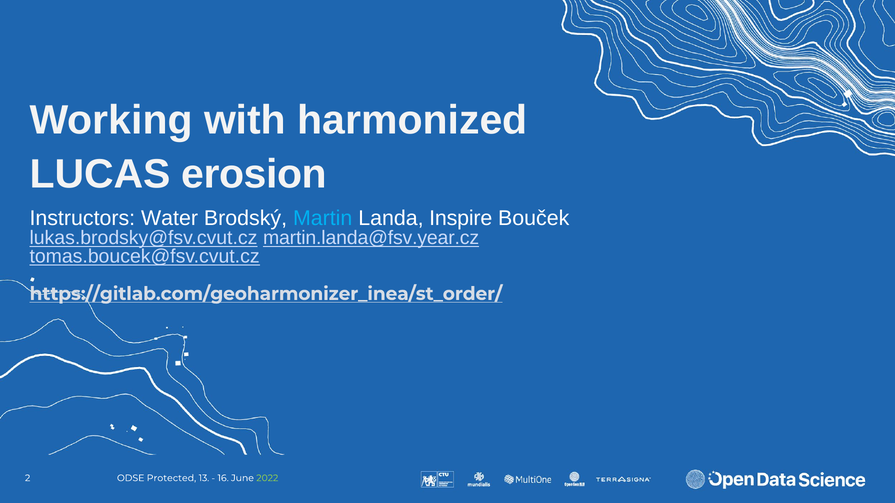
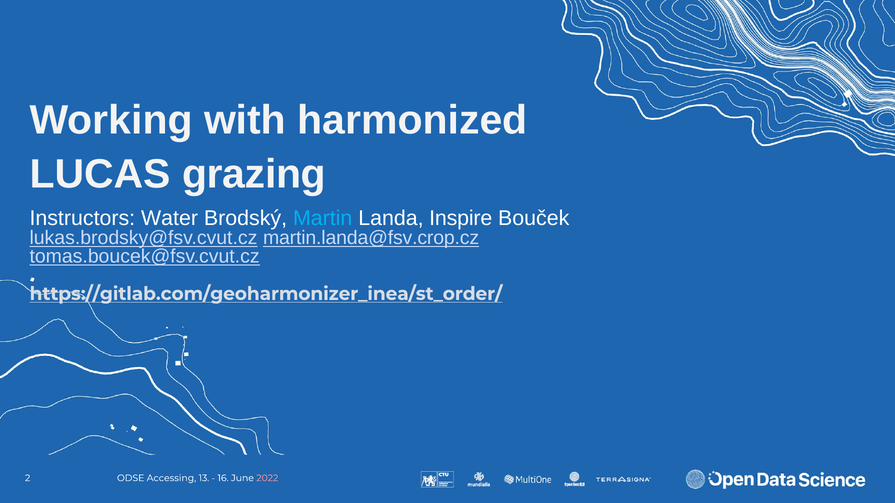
erosion: erosion -> grazing
martin.landa@fsv.year.cz: martin.landa@fsv.year.cz -> martin.landa@fsv.crop.cz
Protected: Protected -> Accessing
2022 colour: light green -> pink
